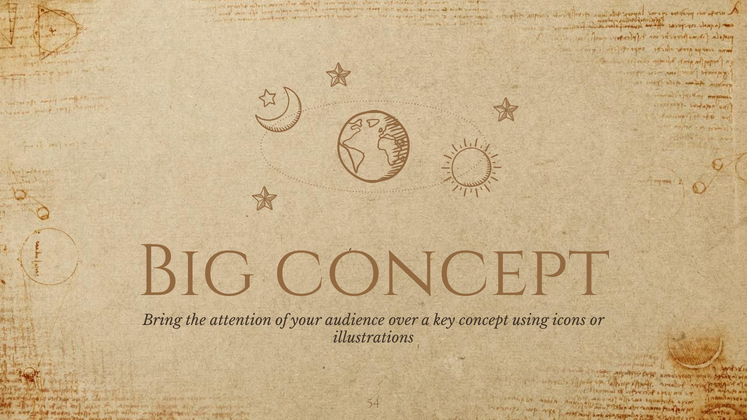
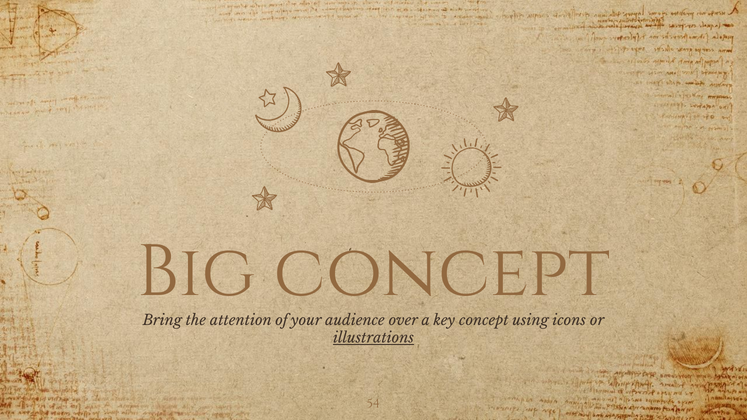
illustrations underline: none -> present
